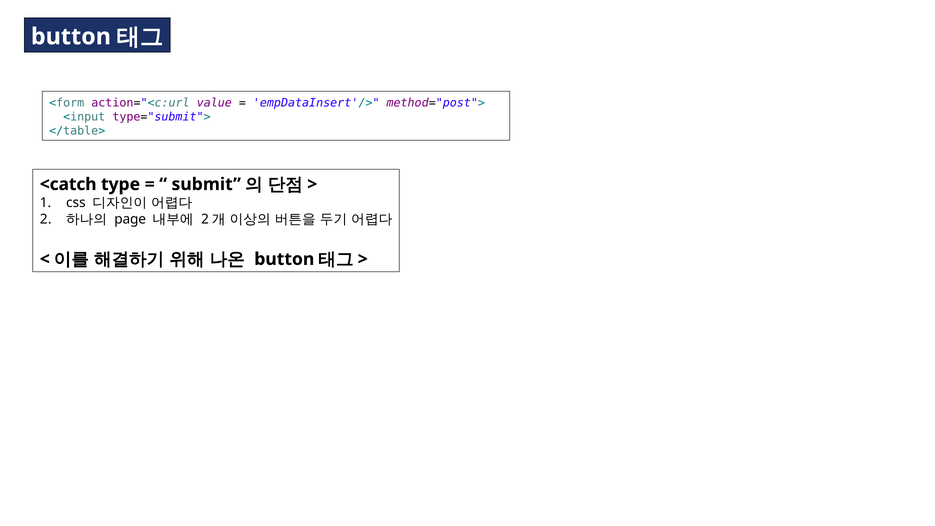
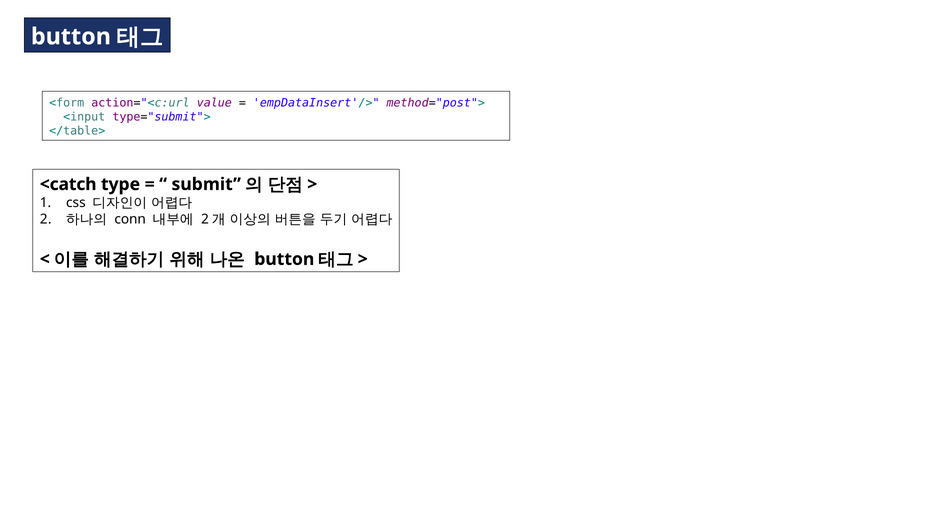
page: page -> conn
